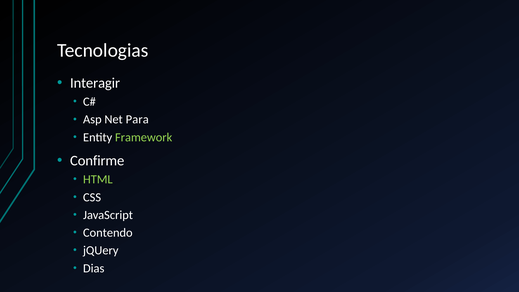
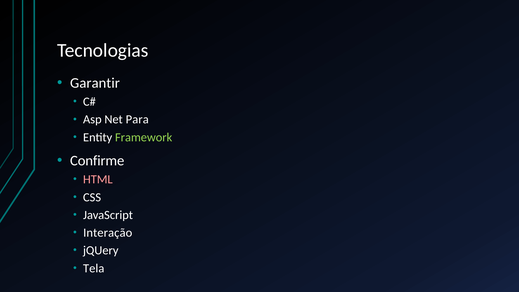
Interagir: Interagir -> Garantir
HTML colour: light green -> pink
Contendo: Contendo -> Interação
Dias: Dias -> Tela
